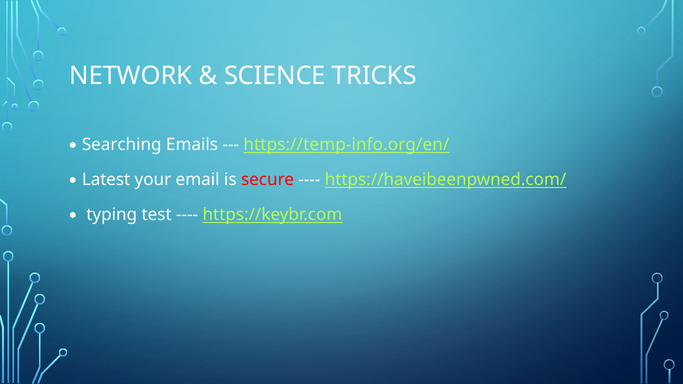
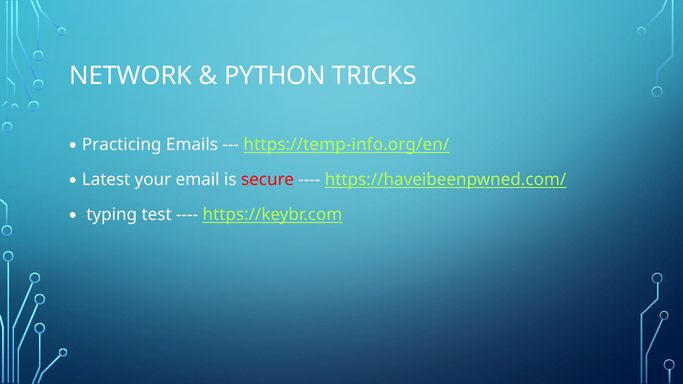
SCIENCE: SCIENCE -> PYTHON
Searching: Searching -> Practicing
